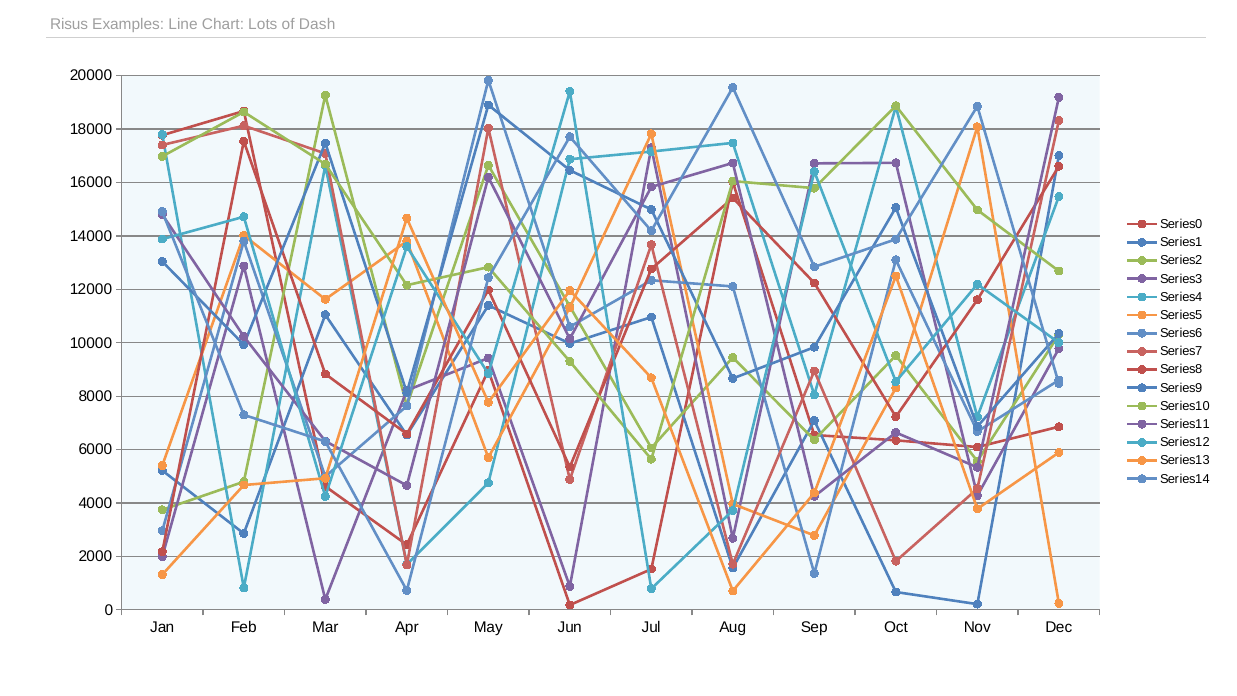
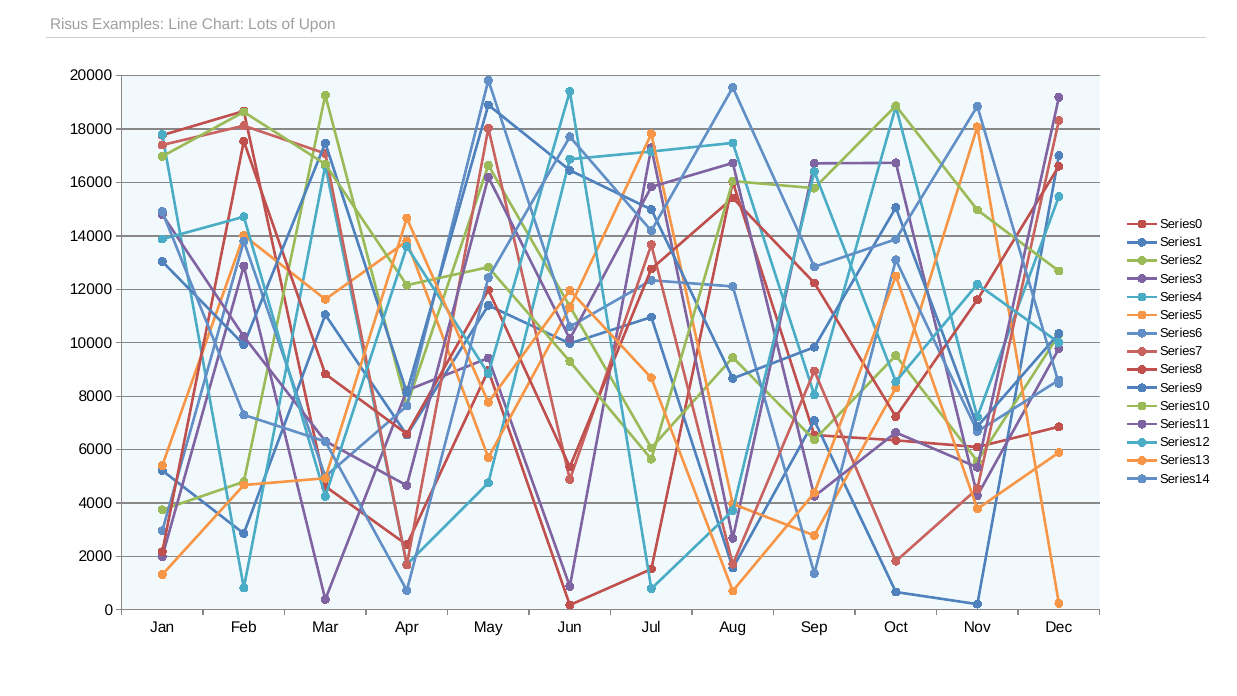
Dash: Dash -> Upon
